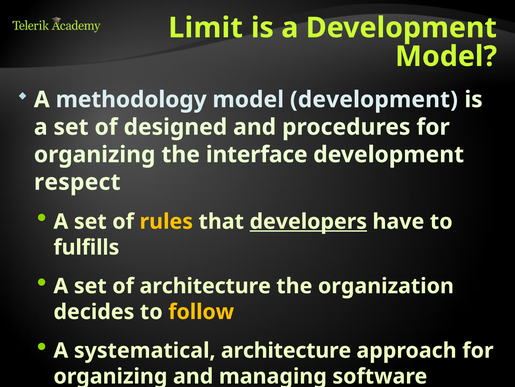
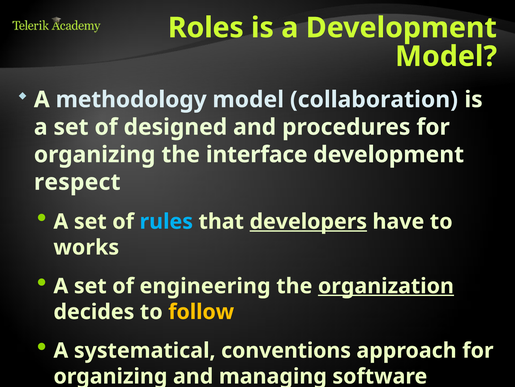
Limit: Limit -> Roles
model development: development -> collaboration
rules colour: yellow -> light blue
fulfills: fulfills -> works
of architecture: architecture -> engineering
organization underline: none -> present
systematical architecture: architecture -> conventions
